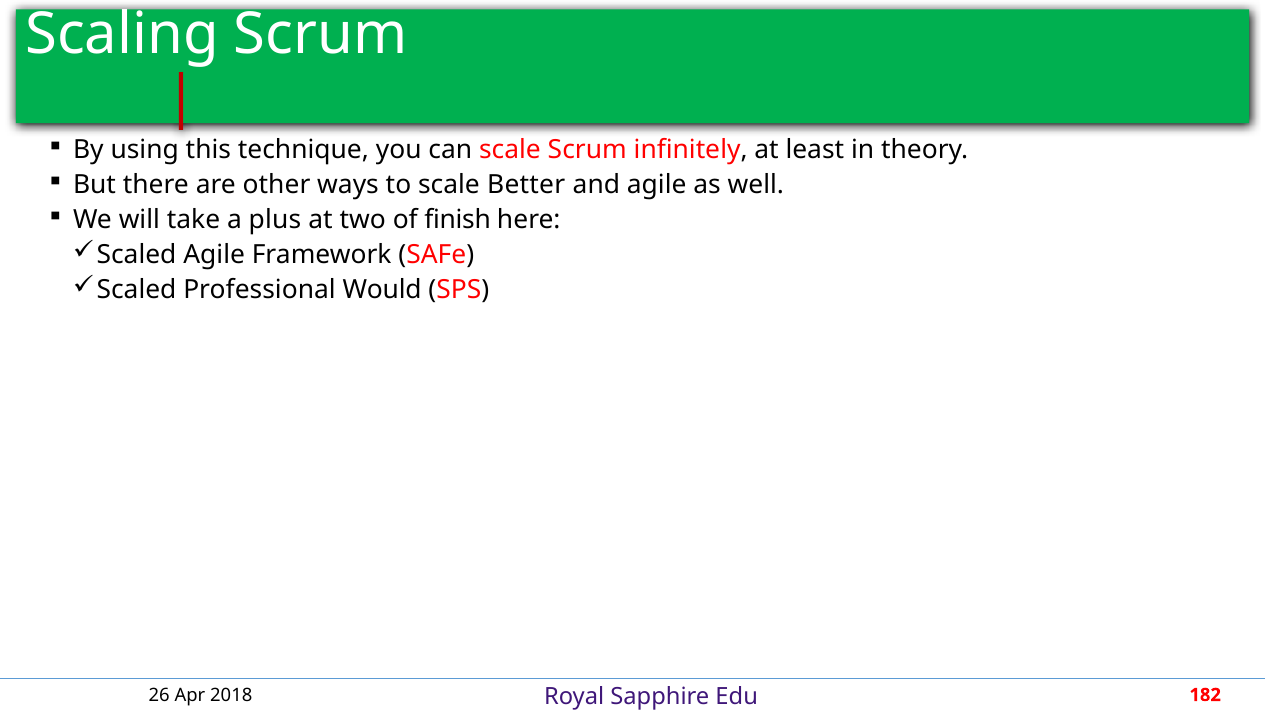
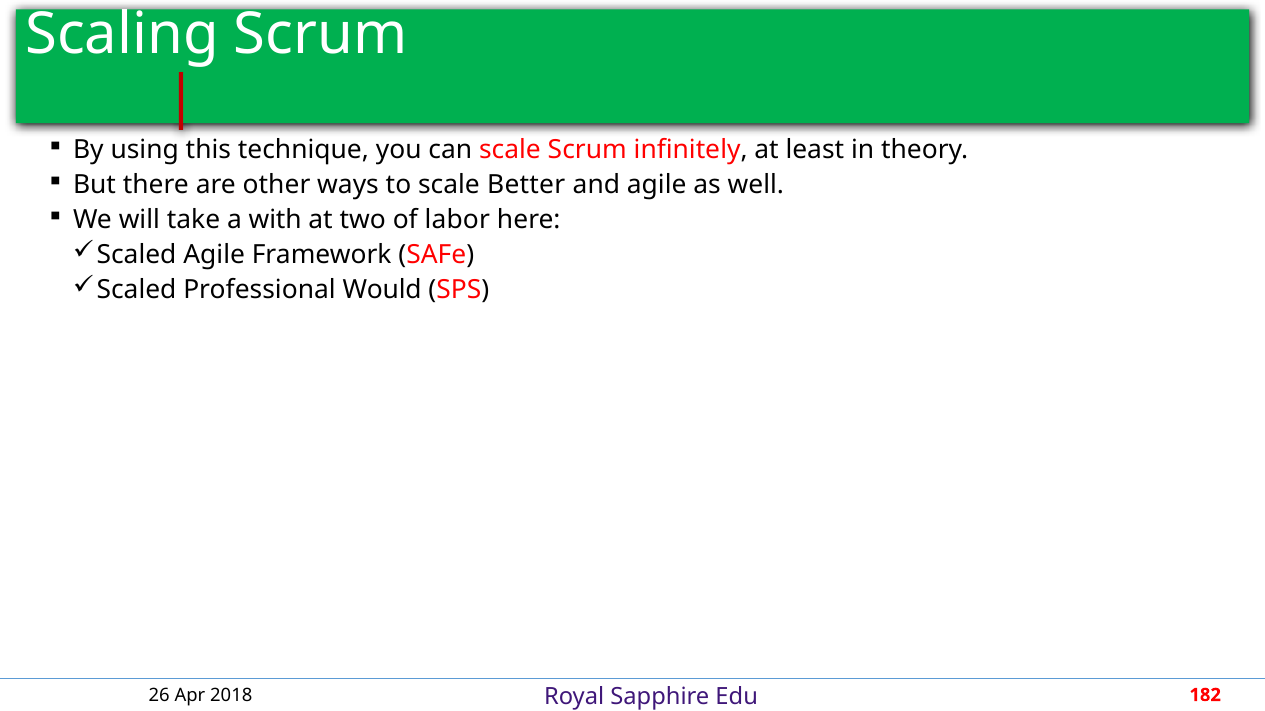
plus: plus -> with
finish: finish -> labor
